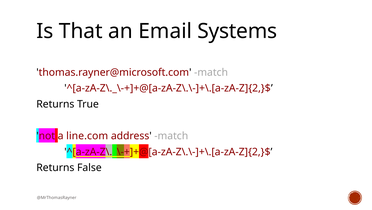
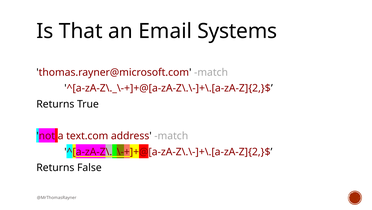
line.com: line.com -> text.com
